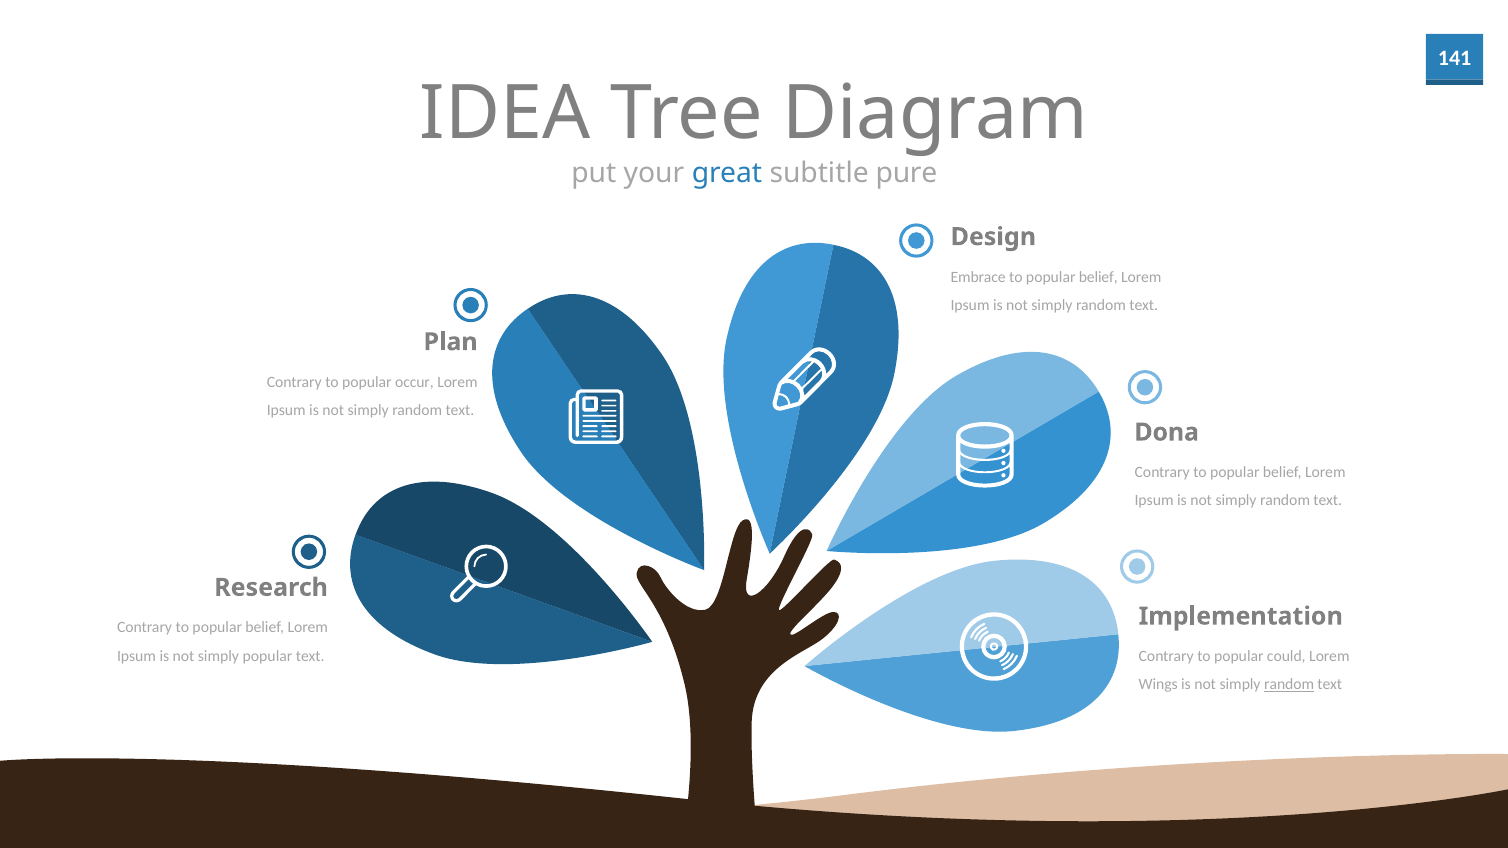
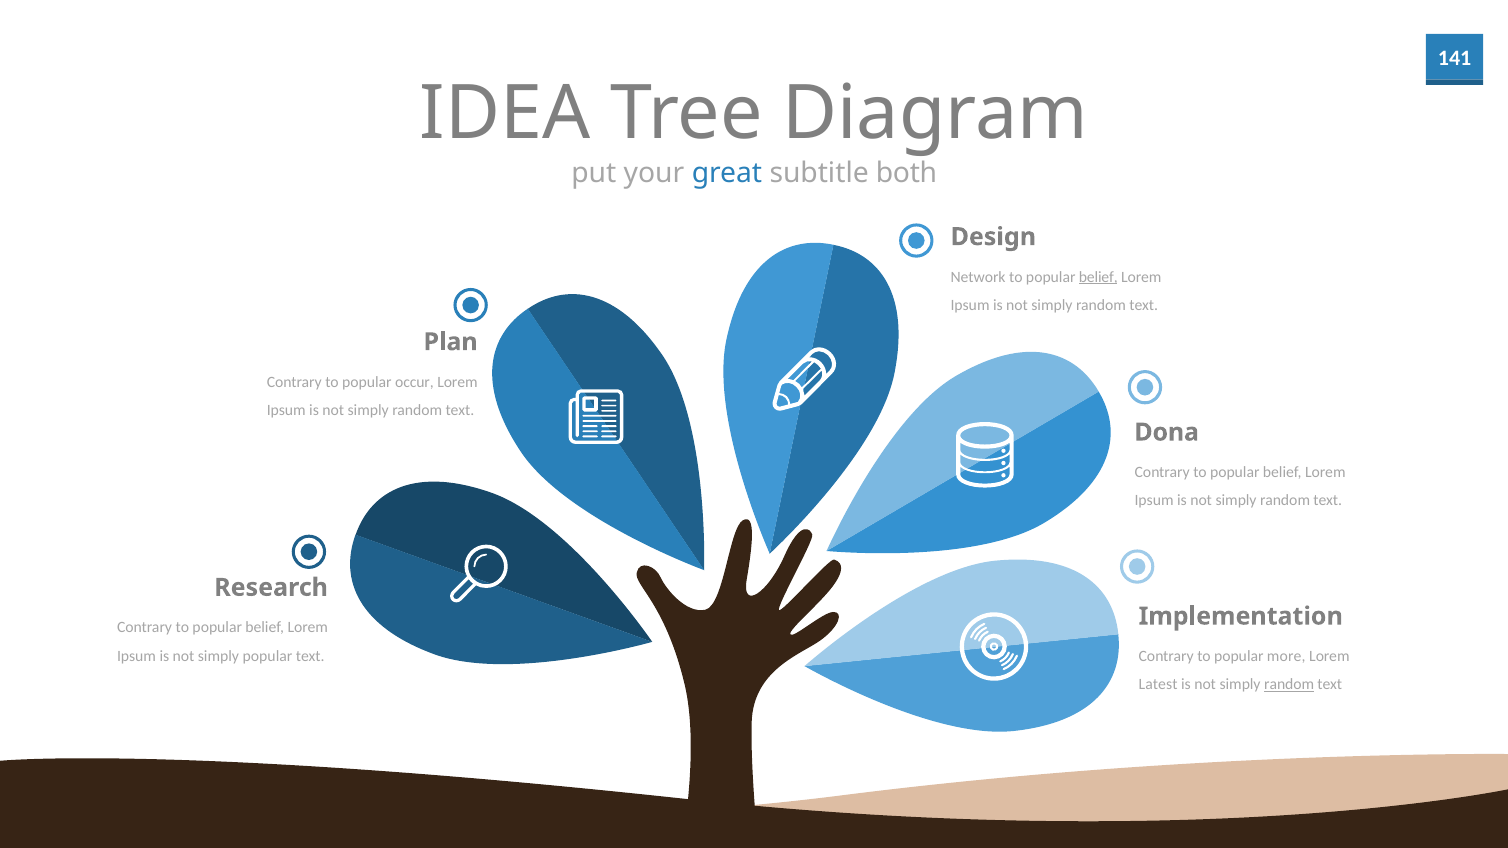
pure: pure -> both
Embrace: Embrace -> Network
belief at (1098, 277) underline: none -> present
could: could -> more
Wings: Wings -> Latest
